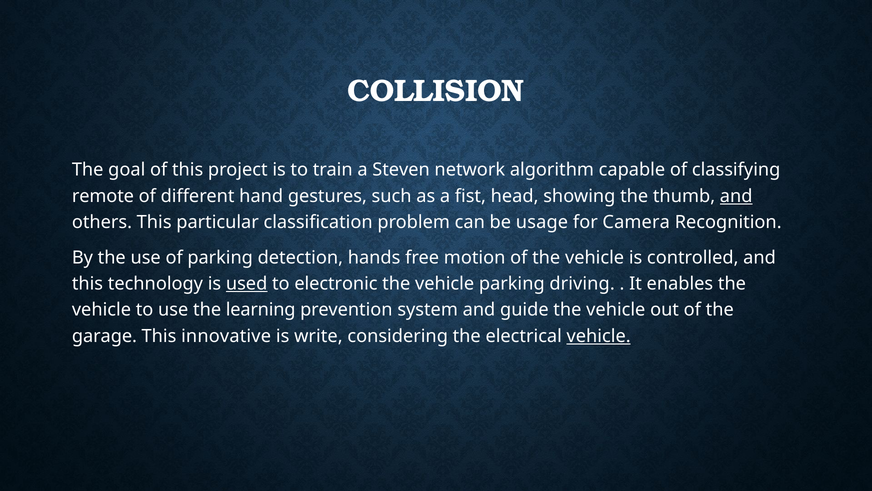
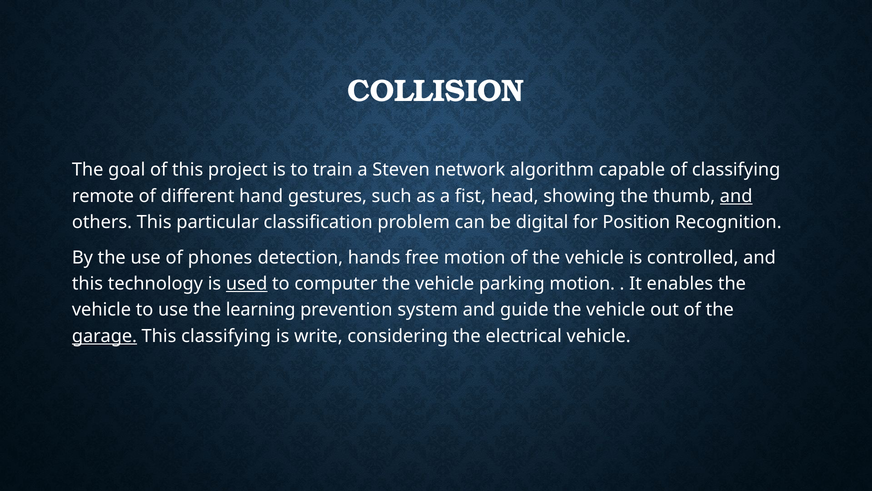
usage: usage -> digital
Camera: Camera -> Position
of parking: parking -> phones
electronic: electronic -> computer
parking driving: driving -> motion
garage underline: none -> present
This innovative: innovative -> classifying
vehicle at (599, 336) underline: present -> none
